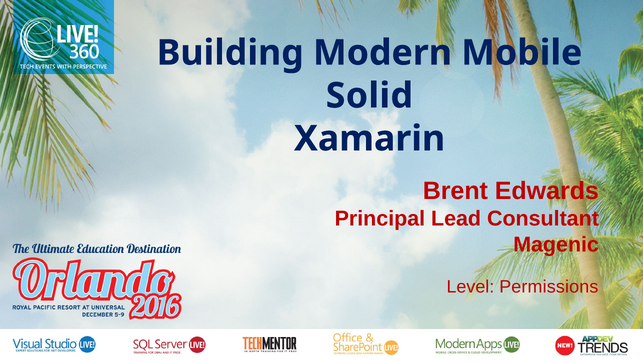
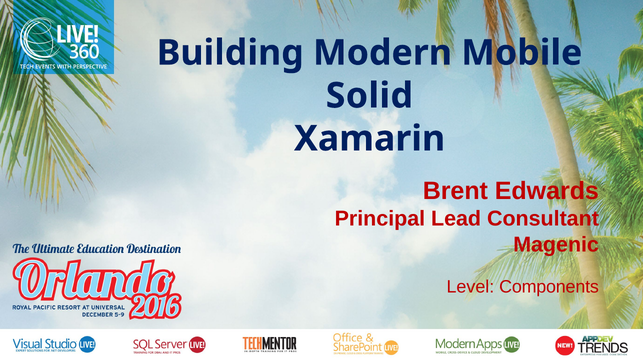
Permissions: Permissions -> Components
